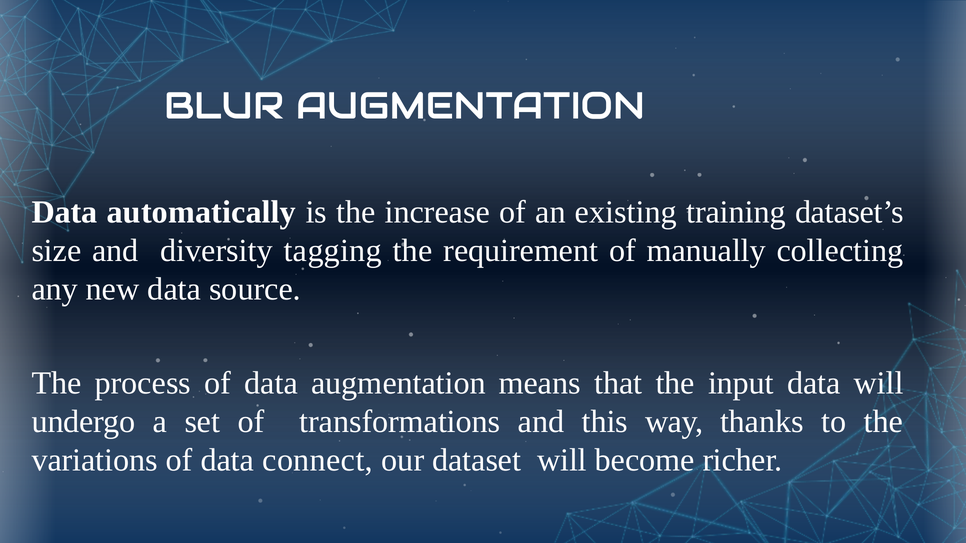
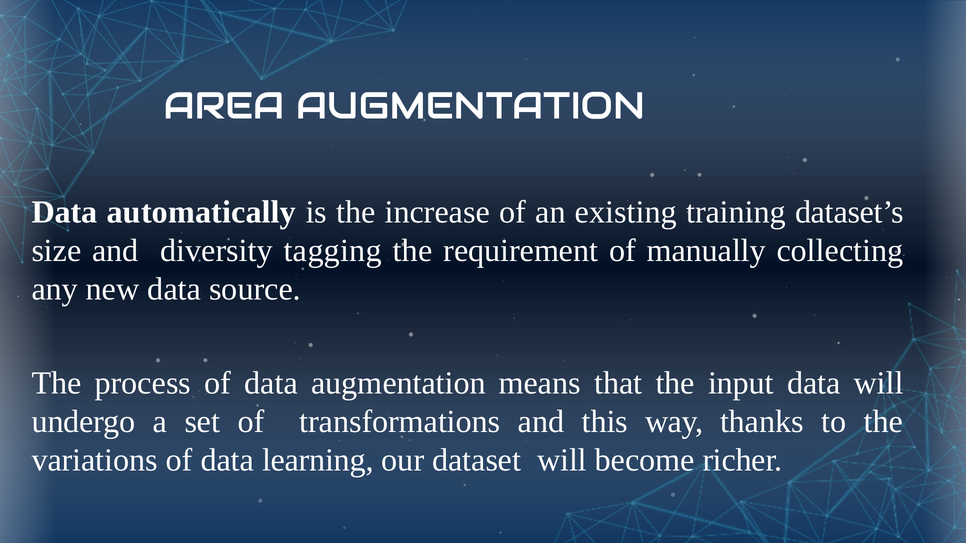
BLUR: BLUR -> AREA
connect: connect -> learning
